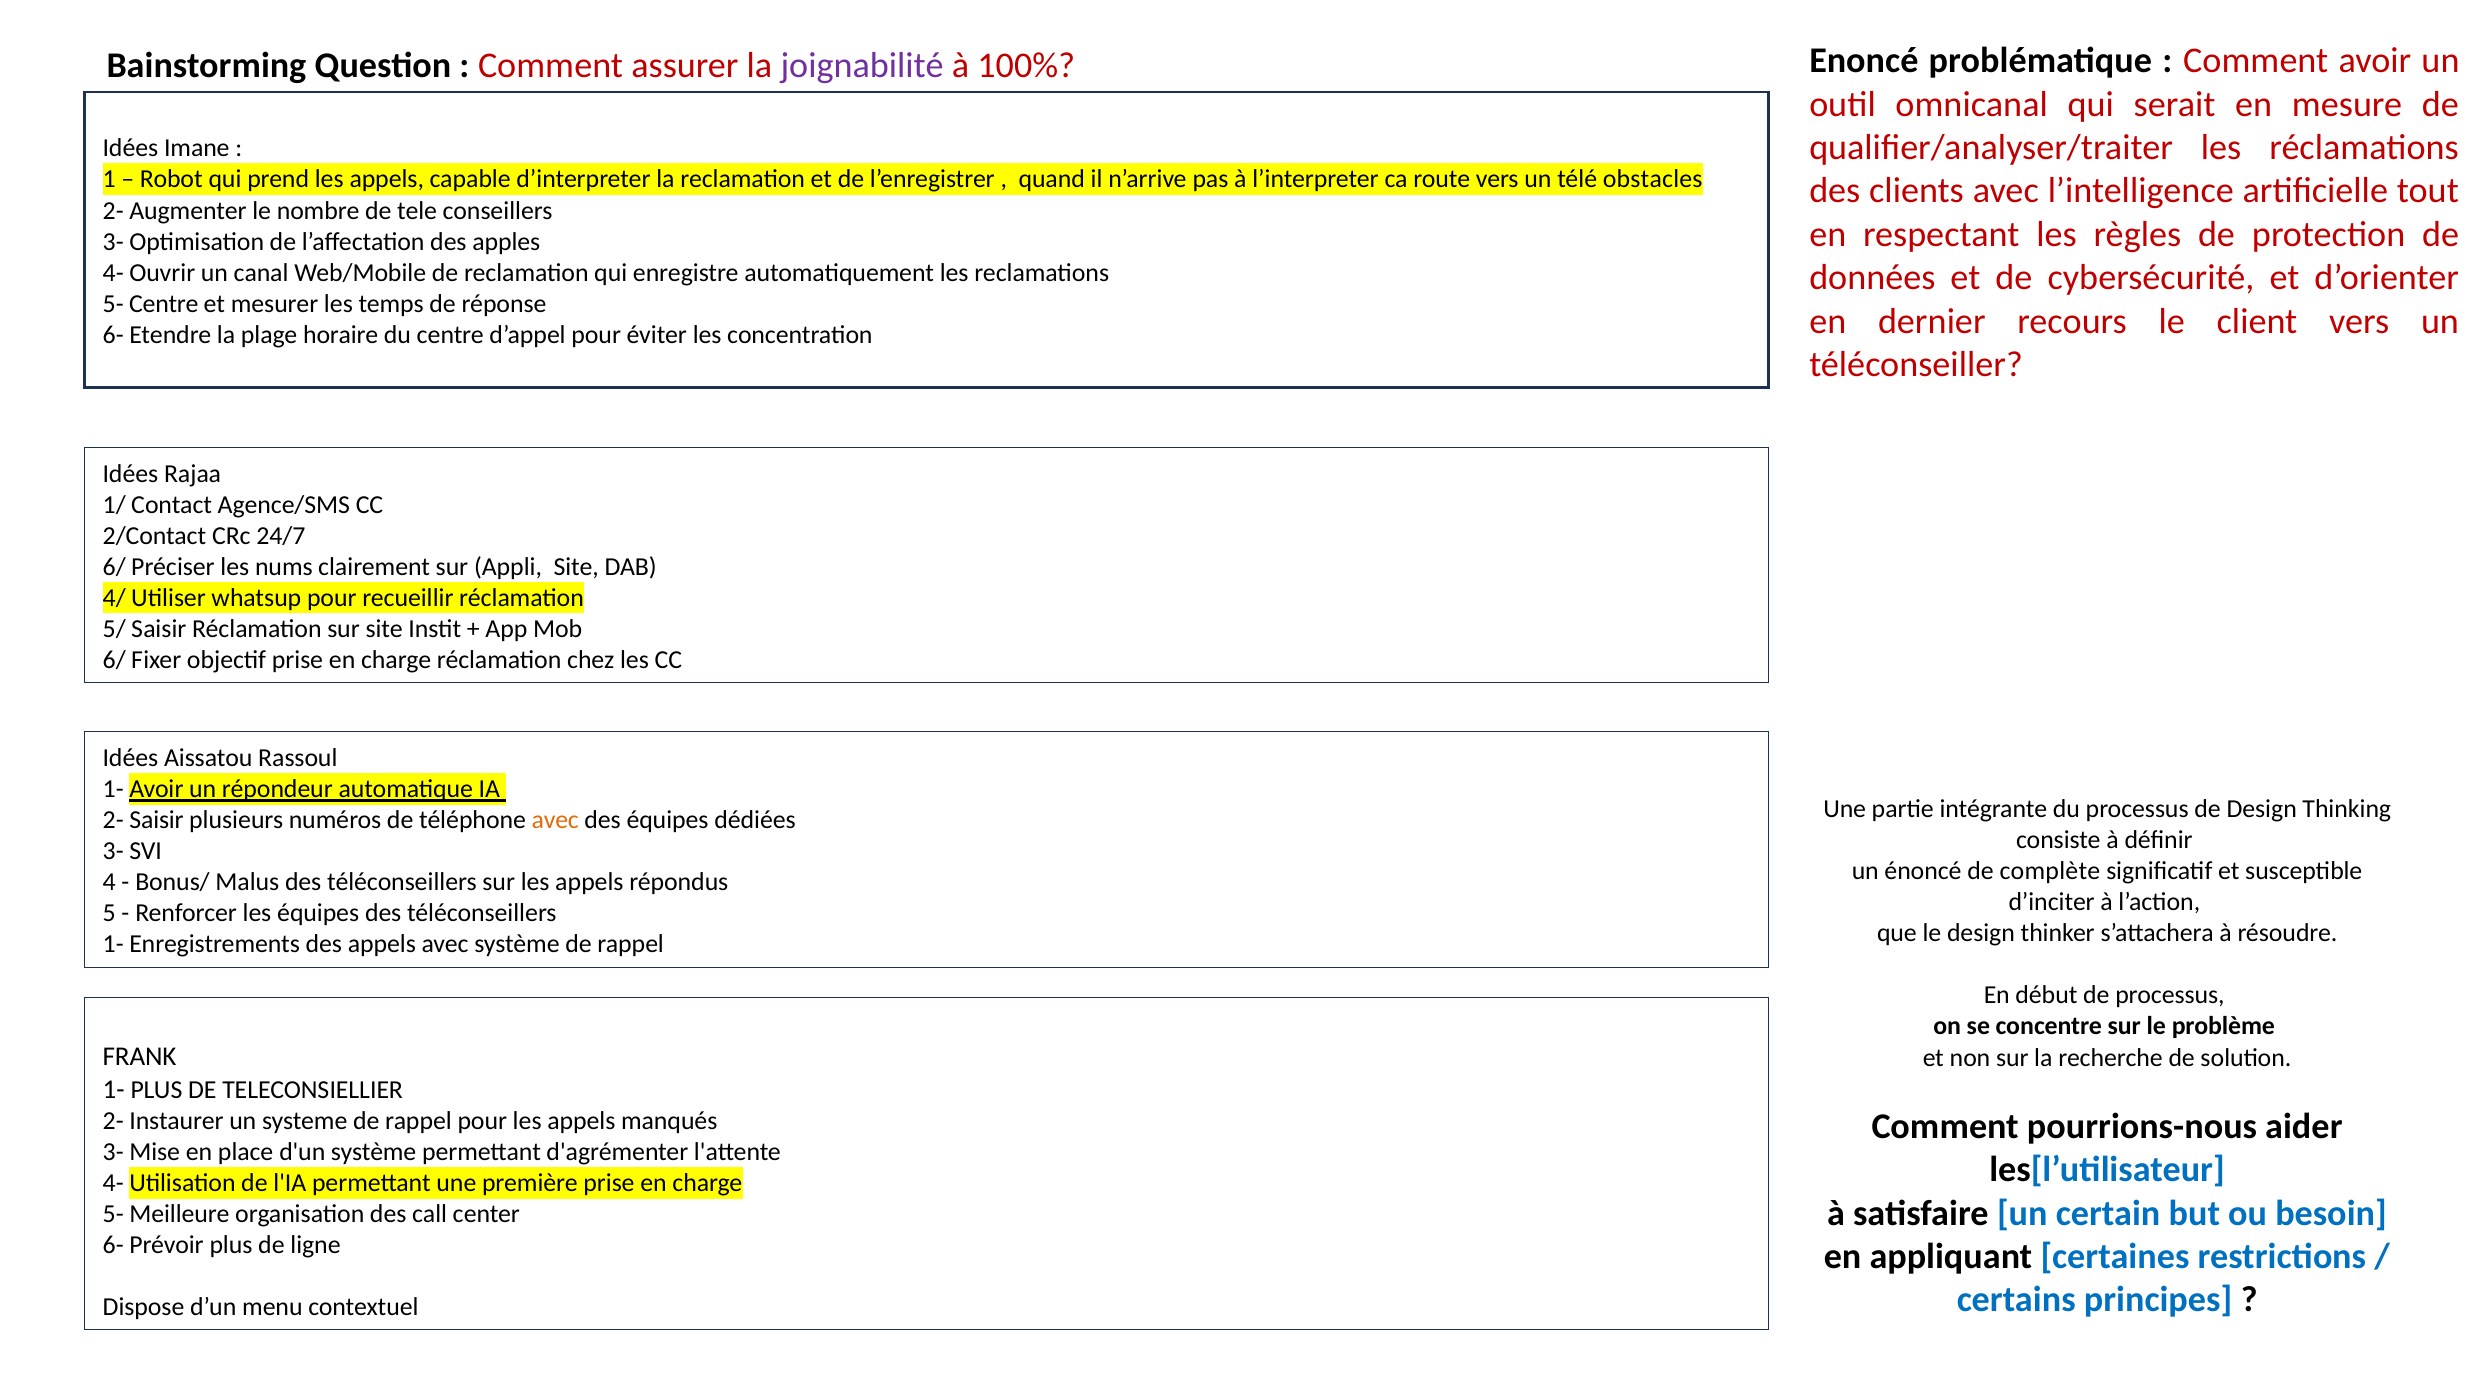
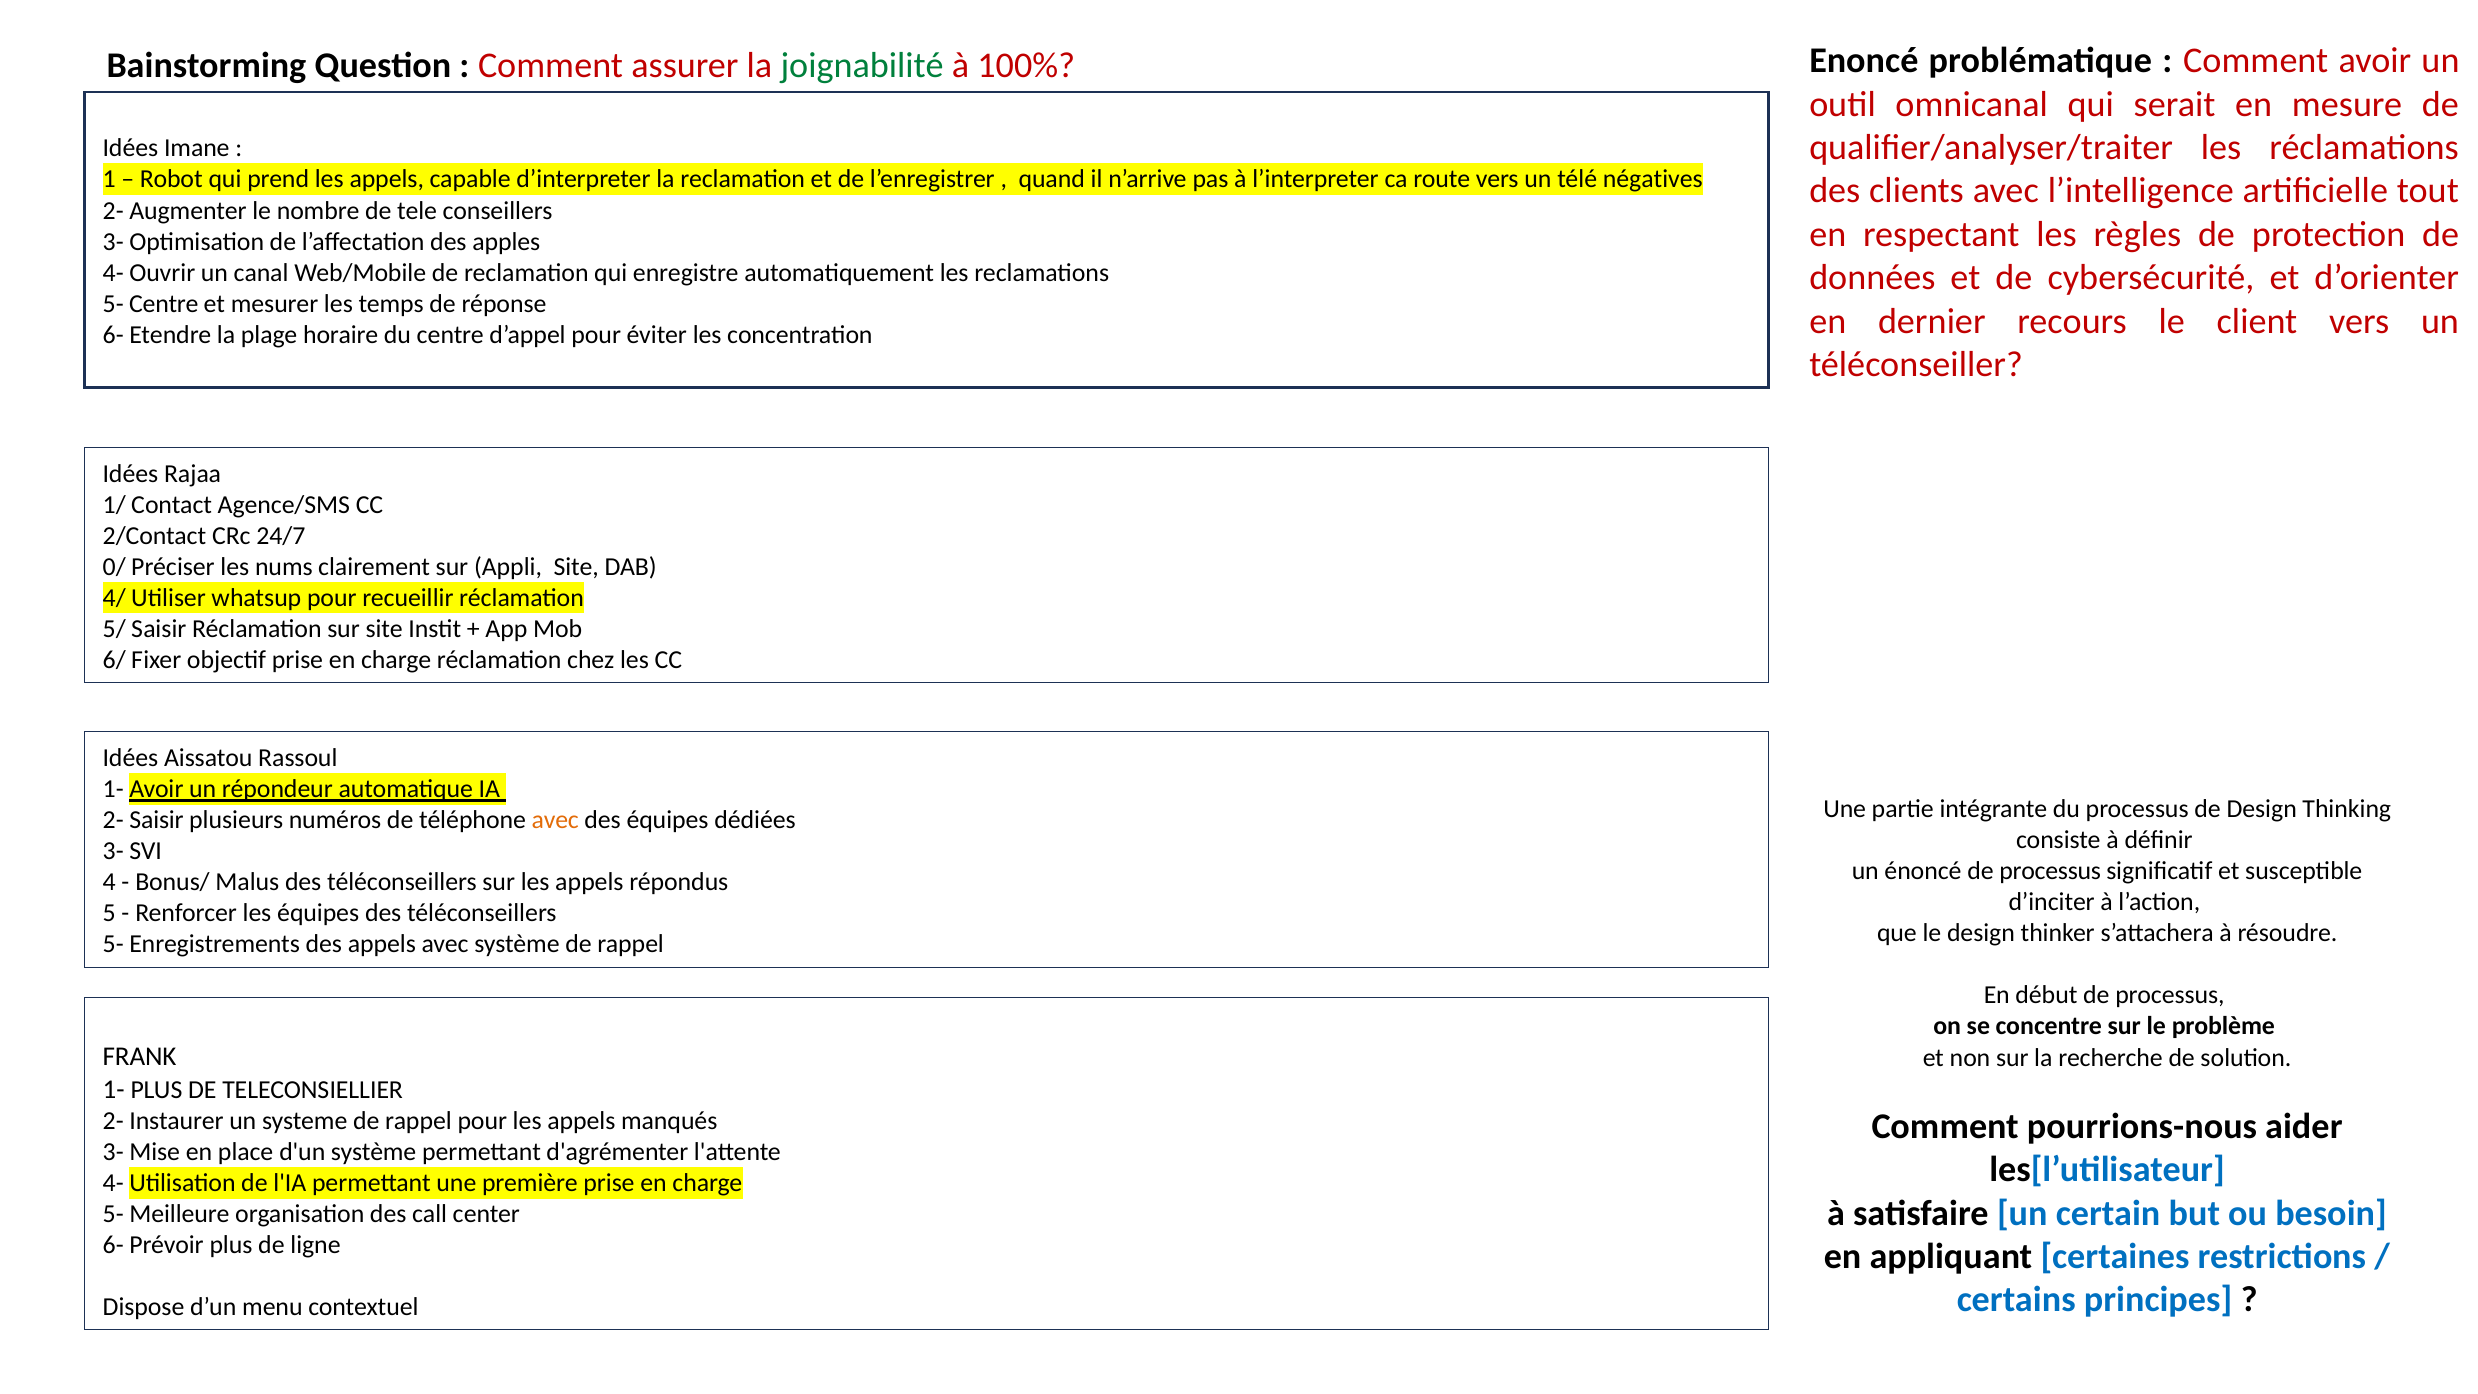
joignabilité colour: purple -> green
obstacles: obstacles -> négatives
6/ at (114, 567): 6/ -> 0/
énoncé de complète: complète -> processus
1- at (113, 944): 1- -> 5-
